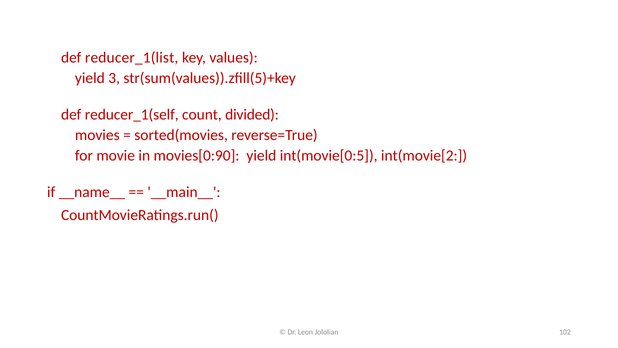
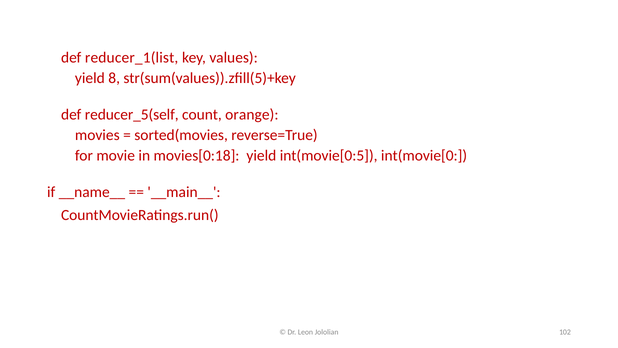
3: 3 -> 8
reducer_1(self: reducer_1(self -> reducer_5(self
divided: divided -> orange
movies[0:90: movies[0:90 -> movies[0:18
int(movie[2: int(movie[2 -> int(movie[0
